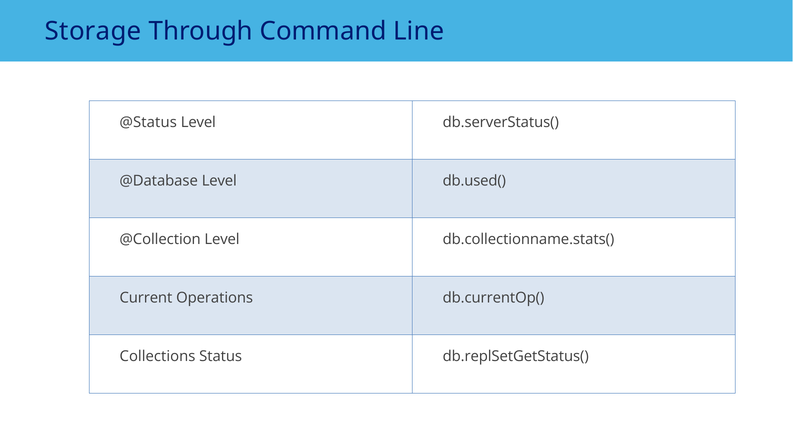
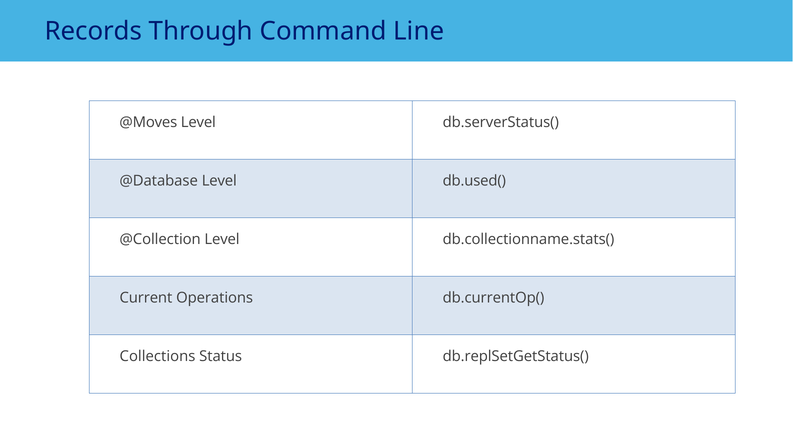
Storage: Storage -> Records
@Status: @Status -> @Moves
